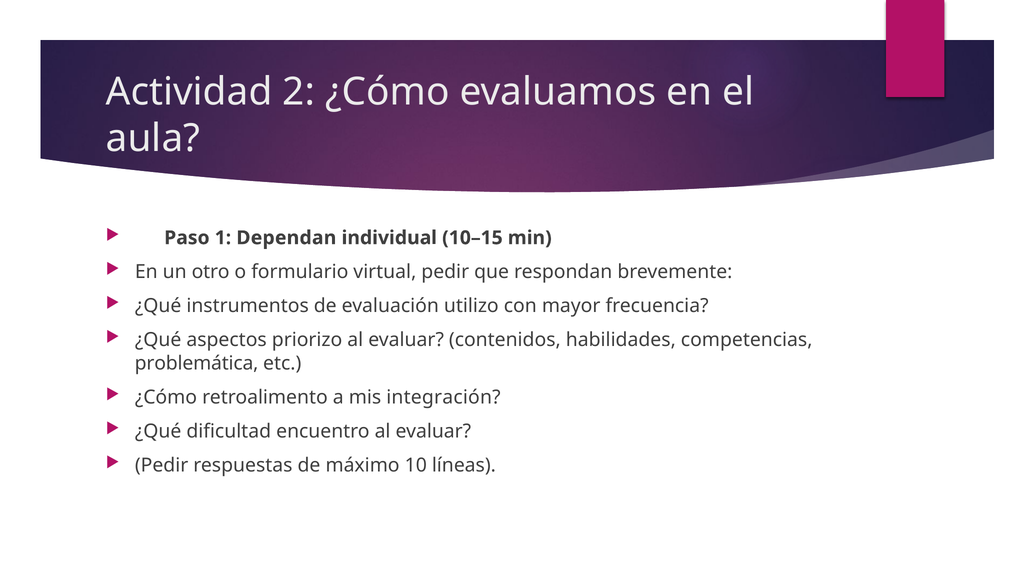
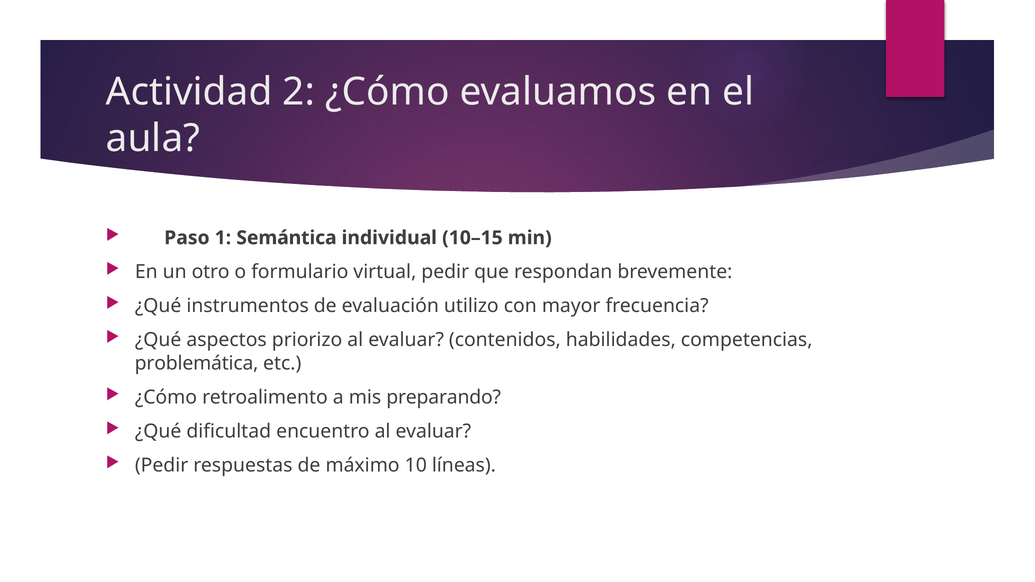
Dependan: Dependan -> Semántica
integración: integración -> preparando
